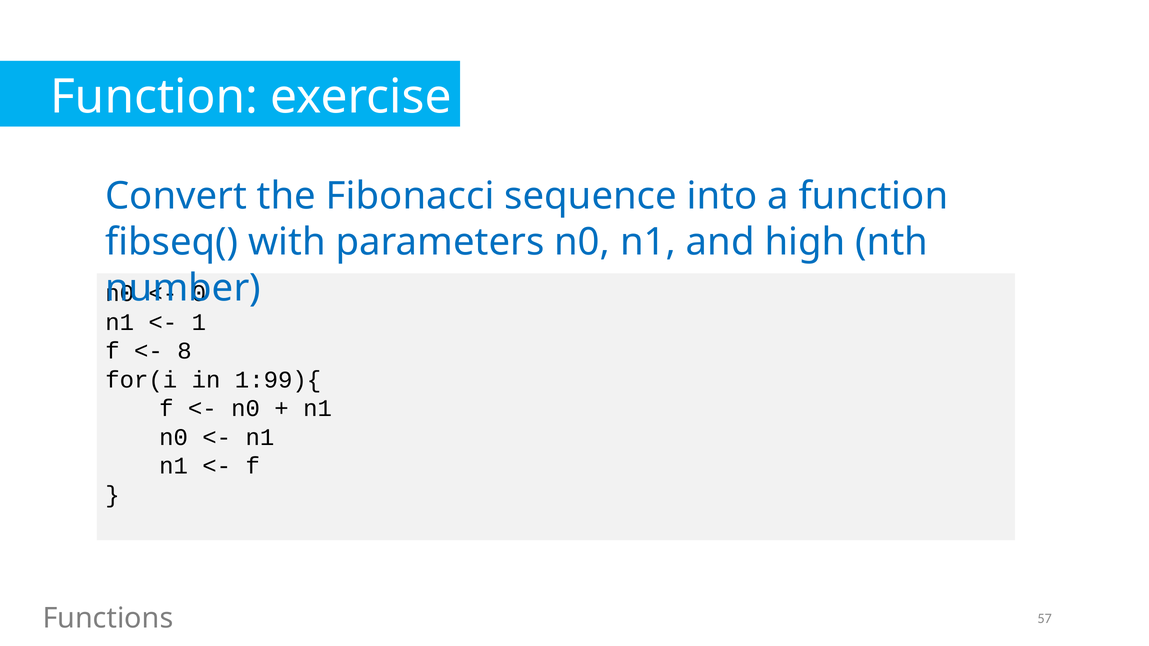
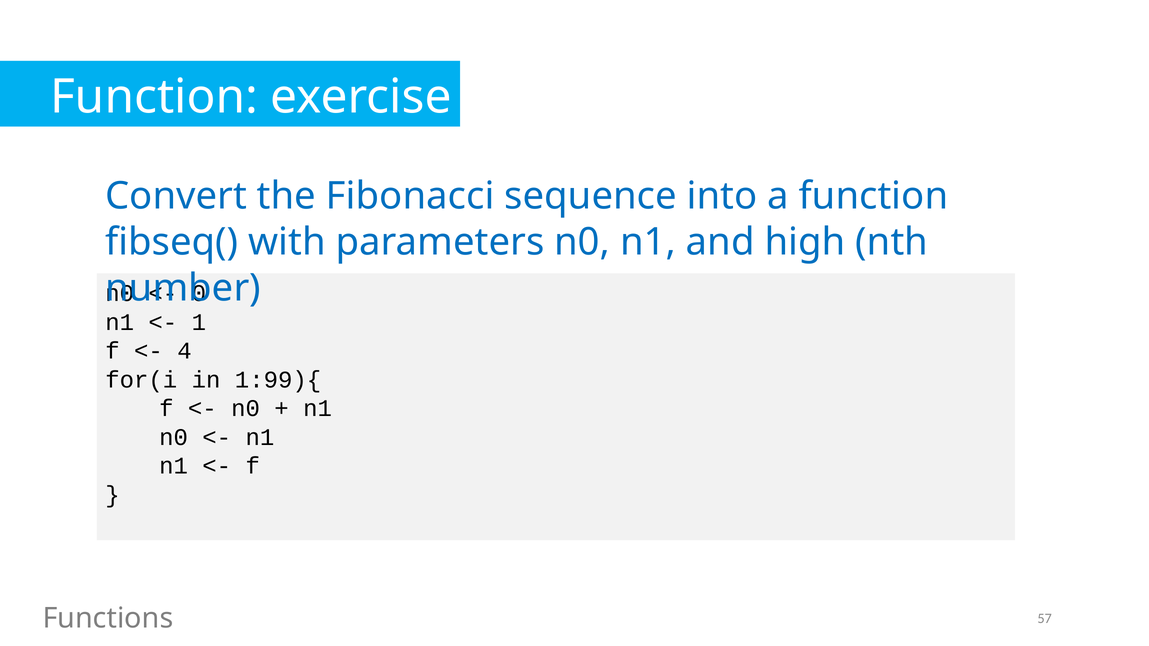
8: 8 -> 4
